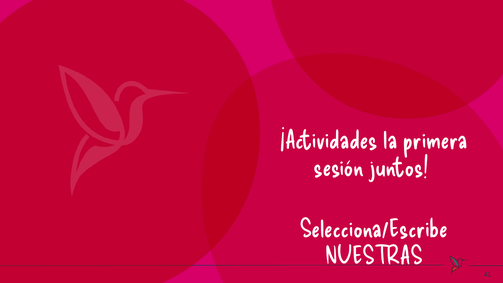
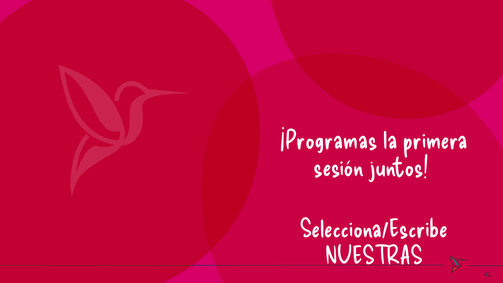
¡Actividades: ¡Actividades -> ¡Programas
